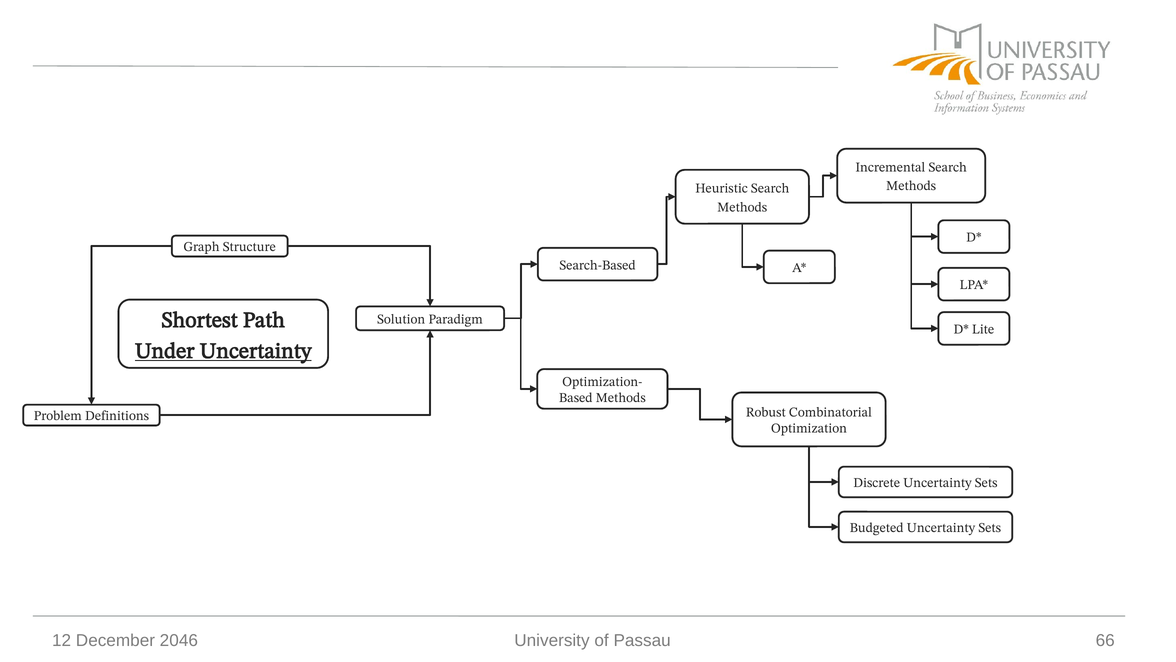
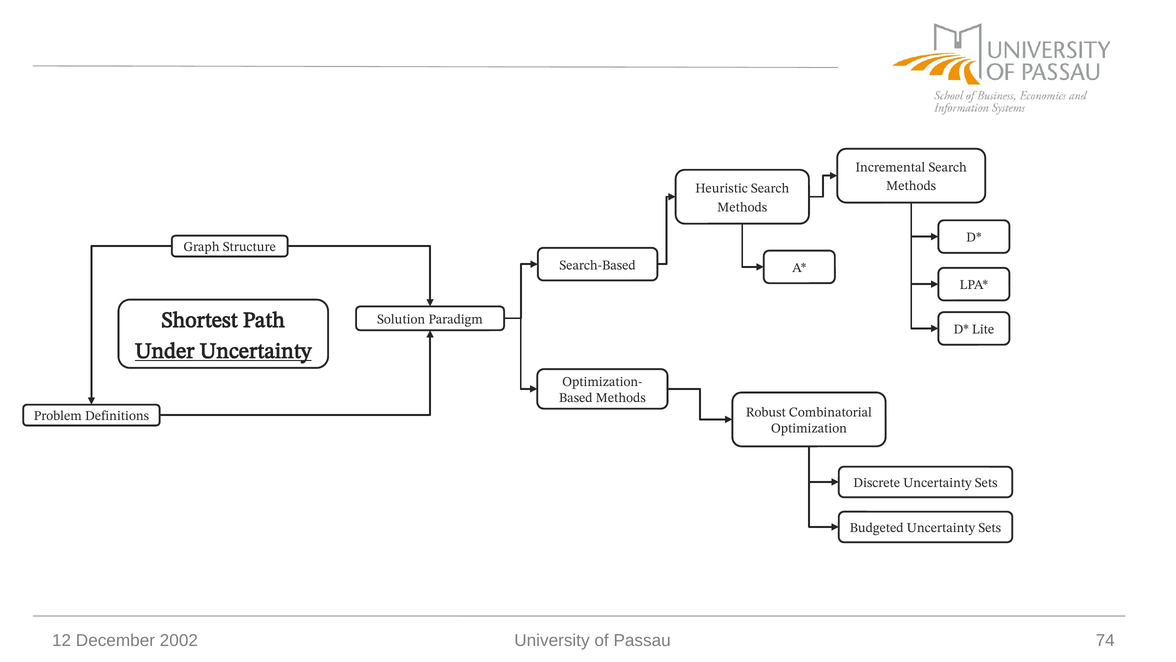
2046: 2046 -> 2002
66: 66 -> 74
